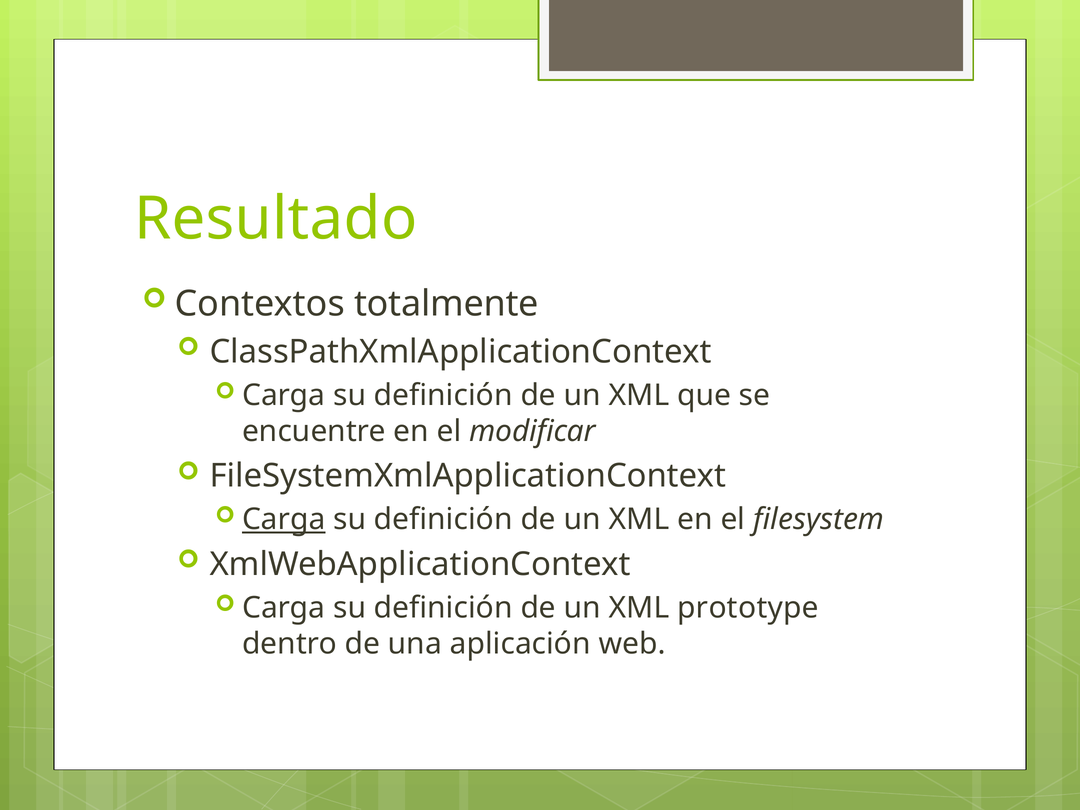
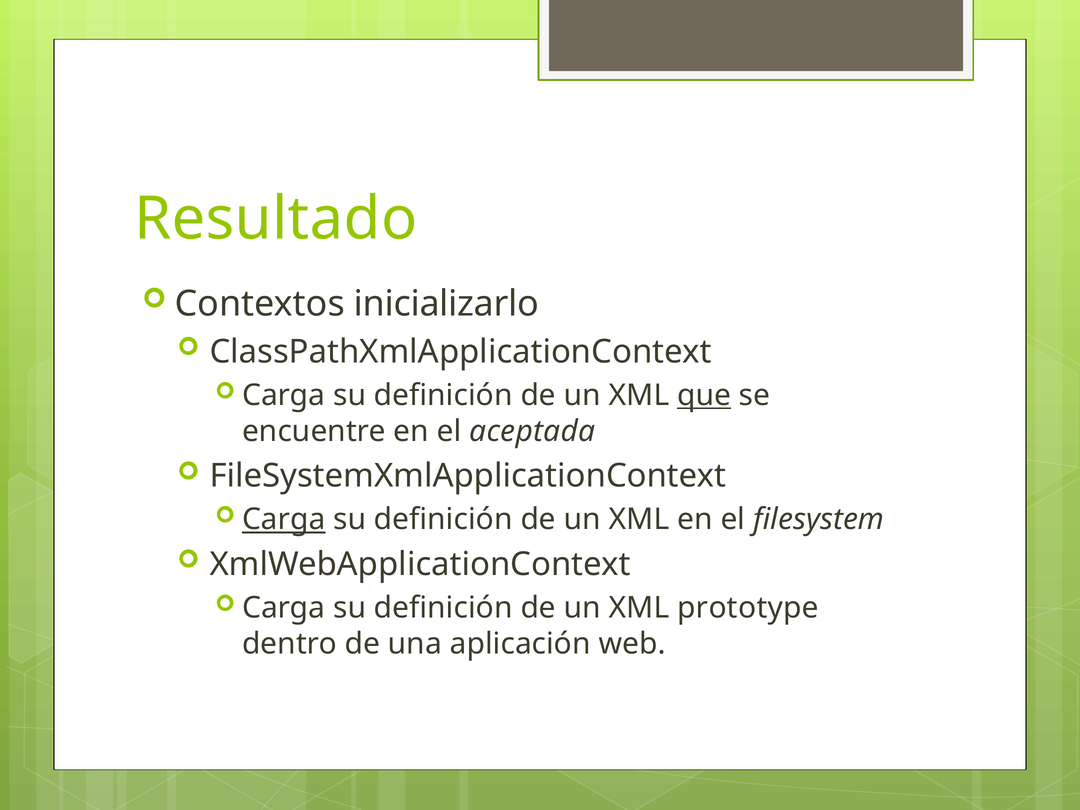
totalmente: totalmente -> inicializarlo
que underline: none -> present
modificar: modificar -> aceptada
